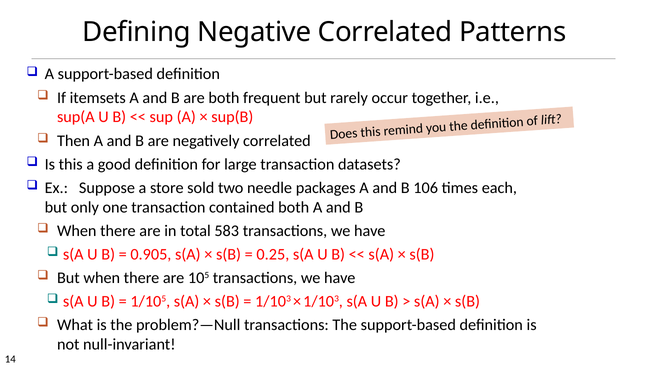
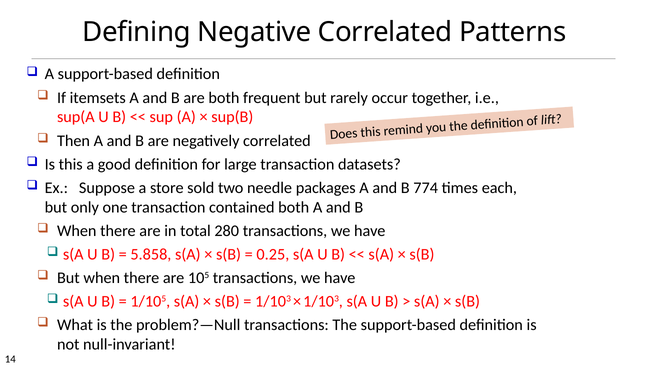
106: 106 -> 774
583: 583 -> 280
0.905: 0.905 -> 5.858
